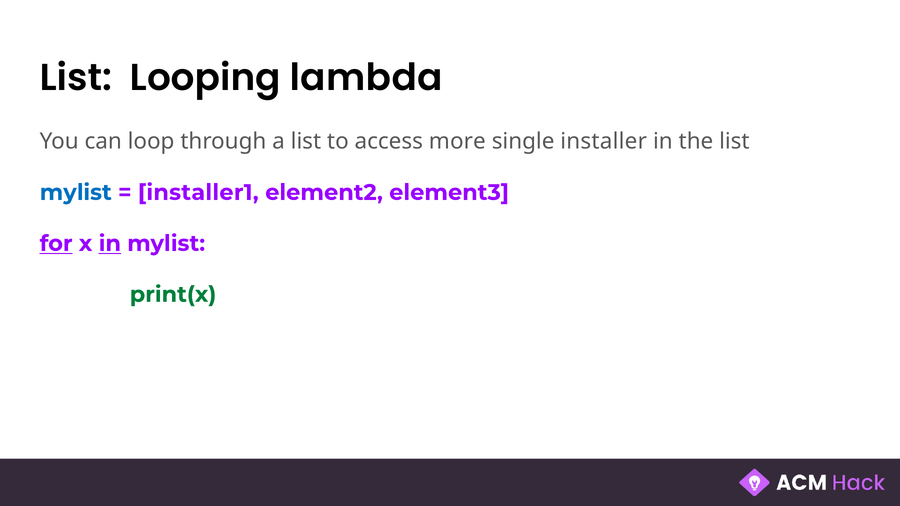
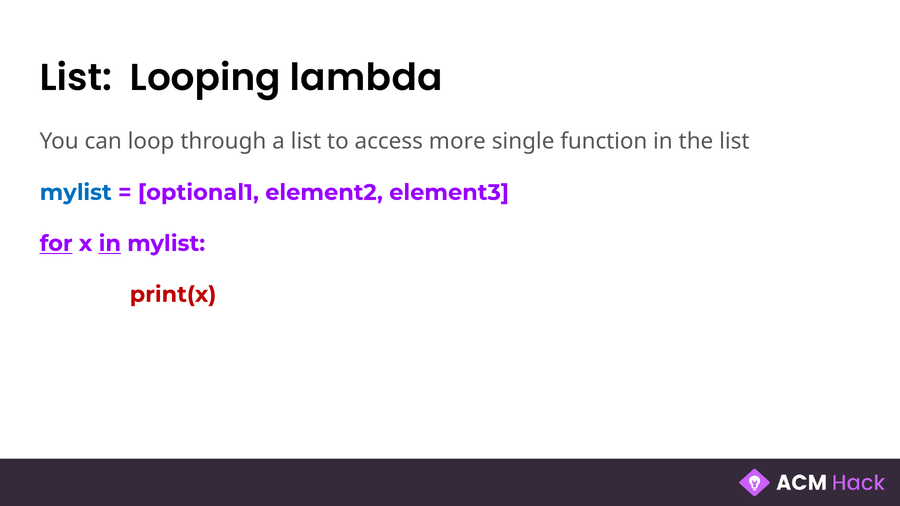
installer: installer -> function
installer1: installer1 -> optional1
print(x colour: green -> red
